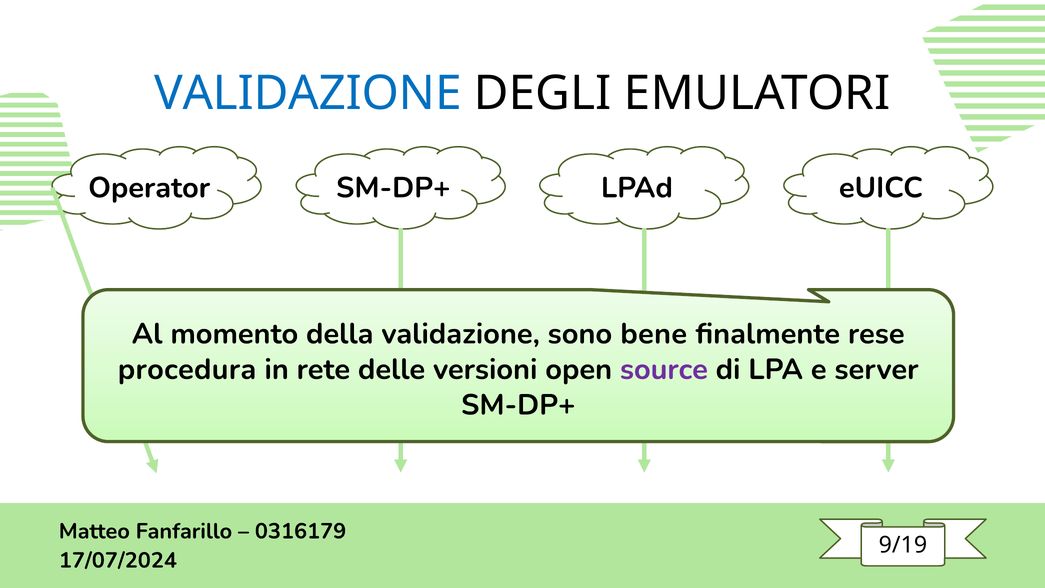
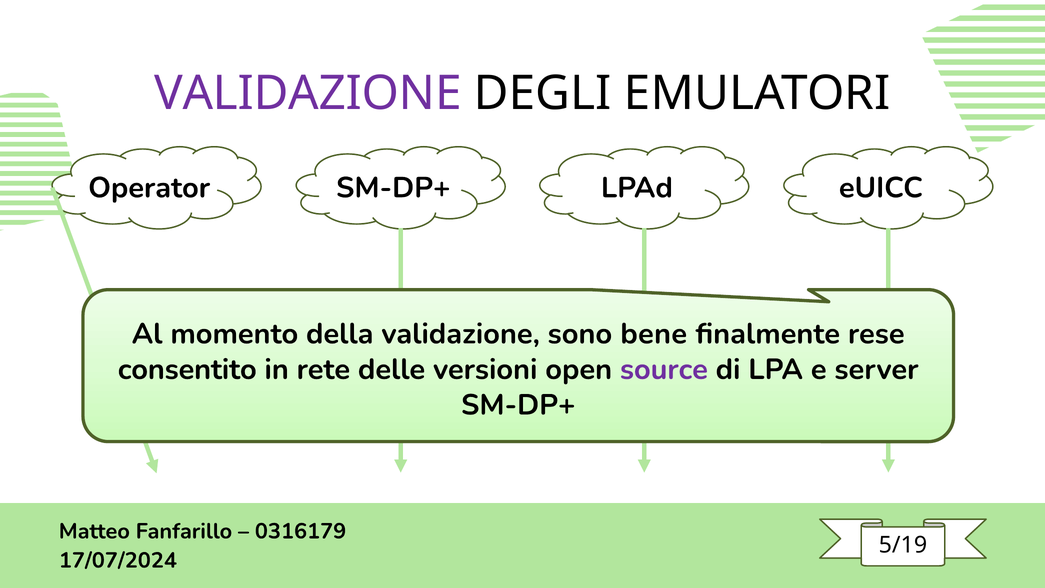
VALIDAZIONE at (308, 93) colour: blue -> purple
procedura: procedura -> consentito
9/19: 9/19 -> 5/19
